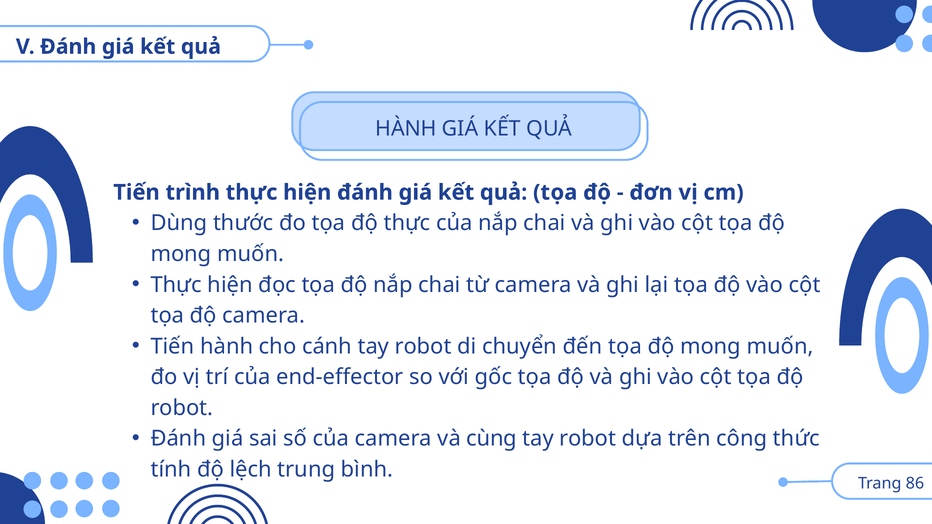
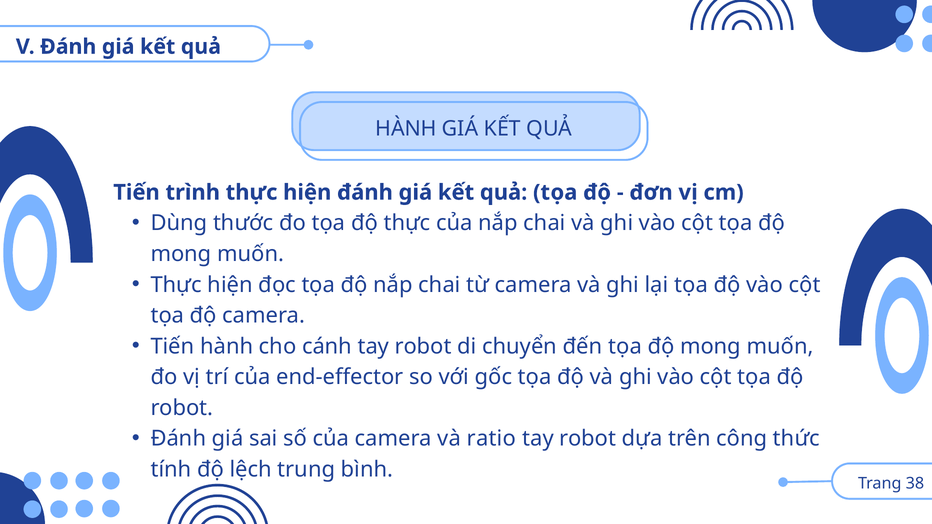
cùng: cùng -> ratio
86: 86 -> 38
